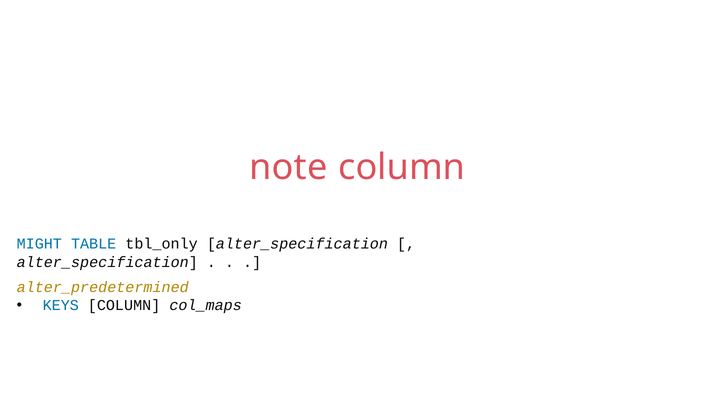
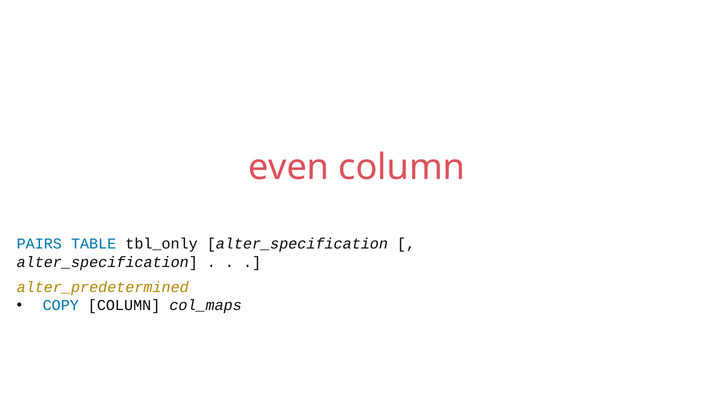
note: note -> even
MIGHT: MIGHT -> PAIRS
KEYS: KEYS -> COPY
